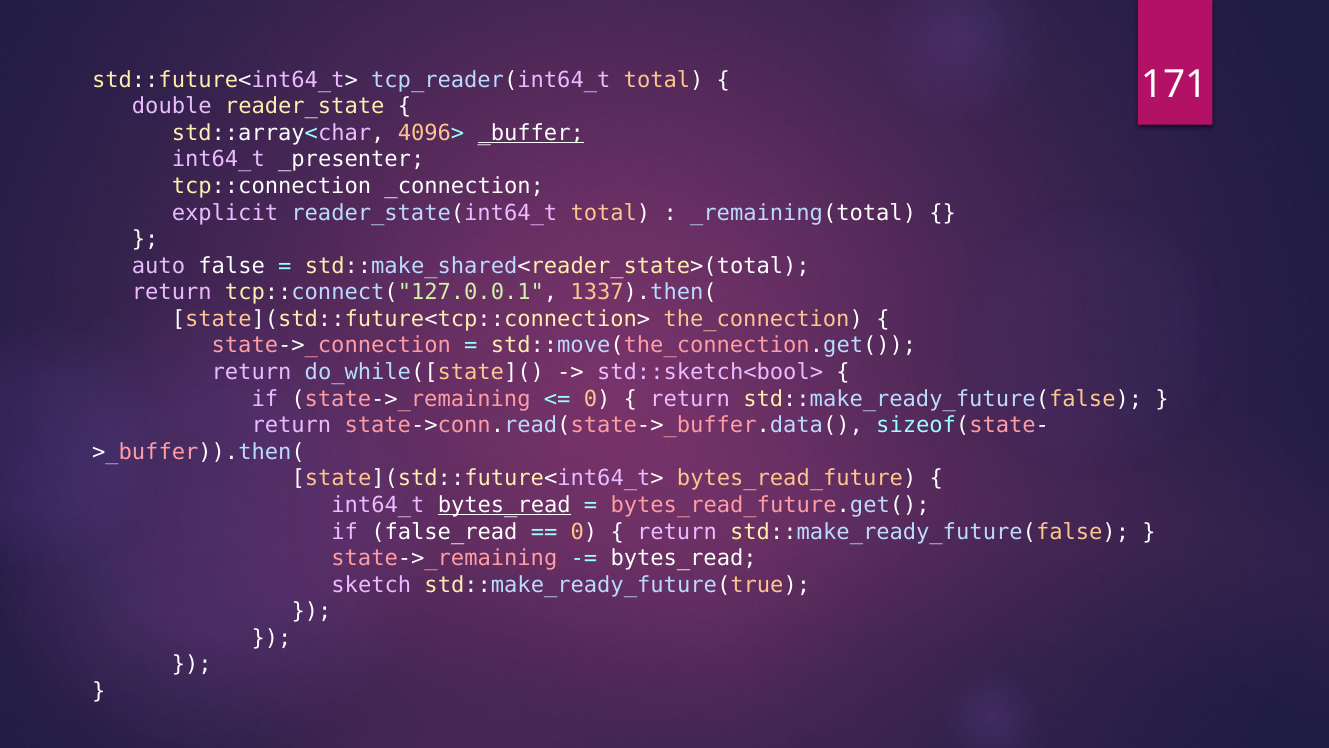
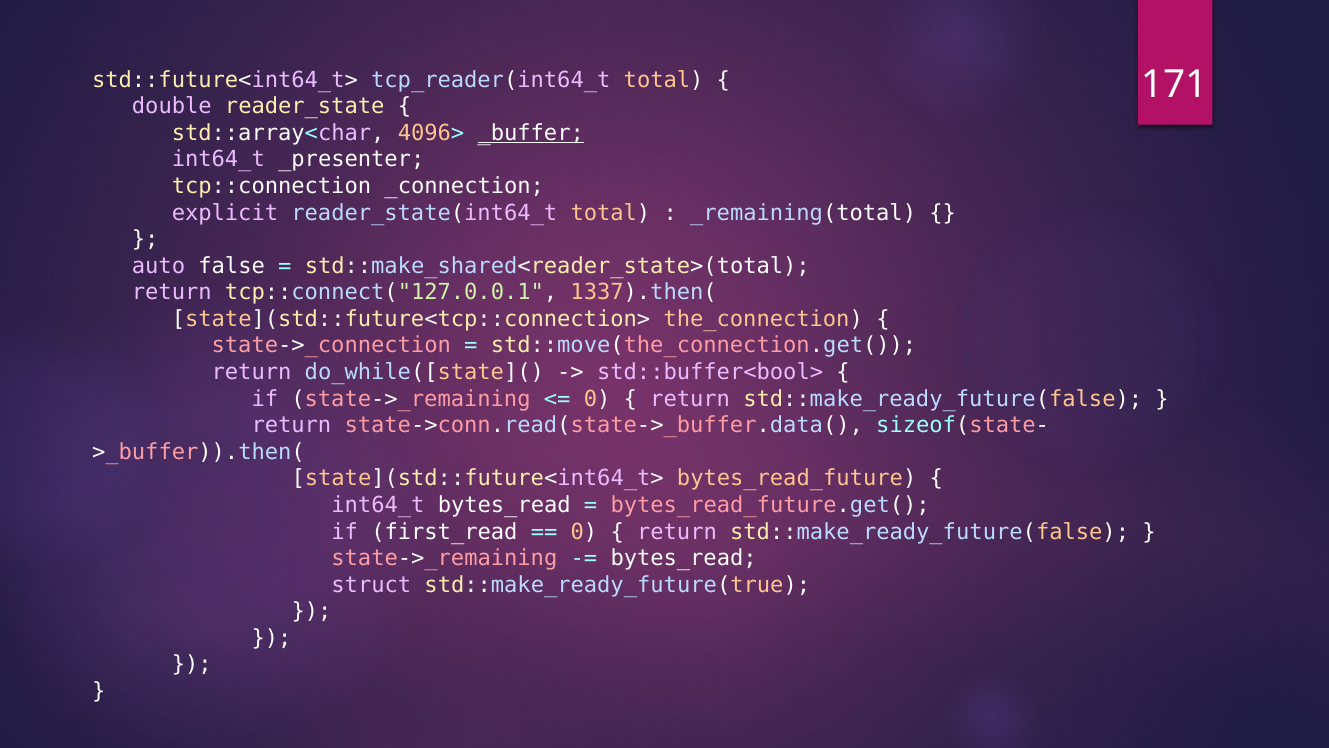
std::sketch<bool>: std::sketch<bool> -> std::buffer<bool>
bytes_read at (504, 505) underline: present -> none
false_read: false_read -> first_read
sketch: sketch -> struct
